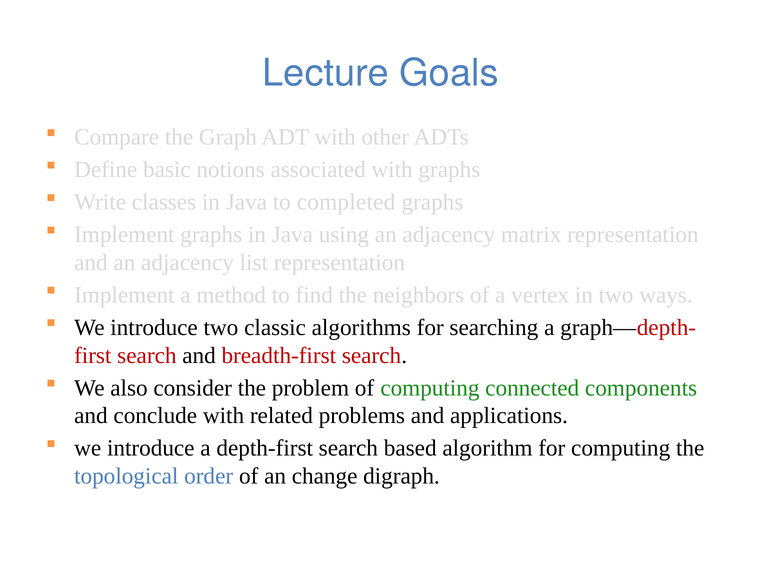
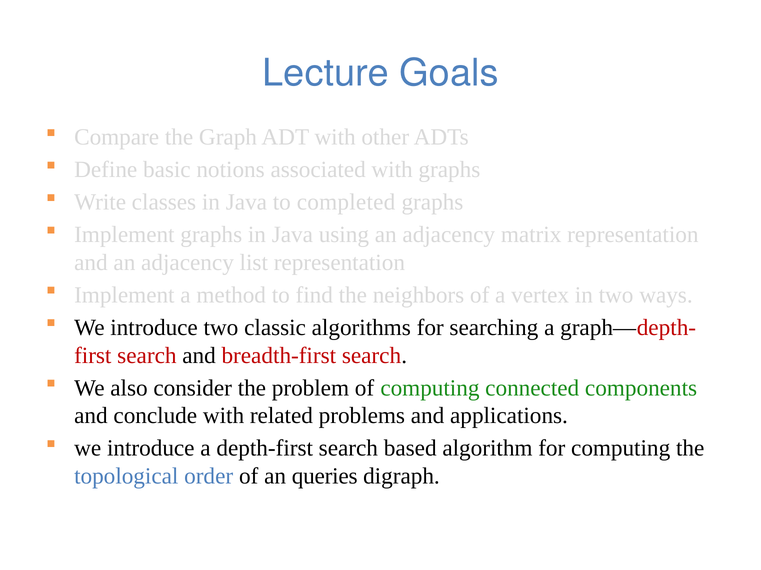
change: change -> queries
